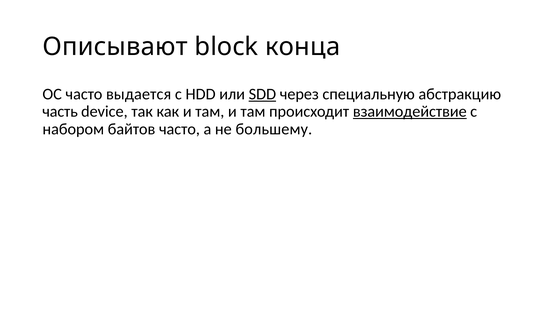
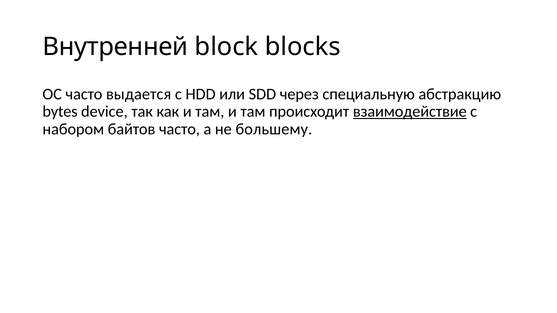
Описывают: Описывают -> Внутренней
конца: конца -> blocks
SDD underline: present -> none
часть: часть -> bytes
